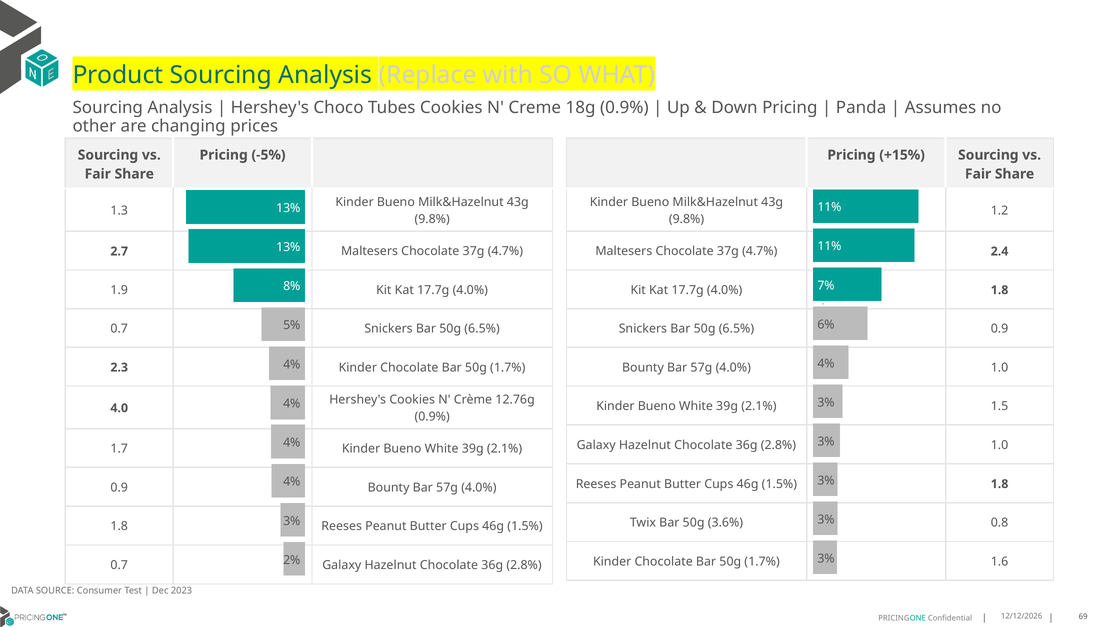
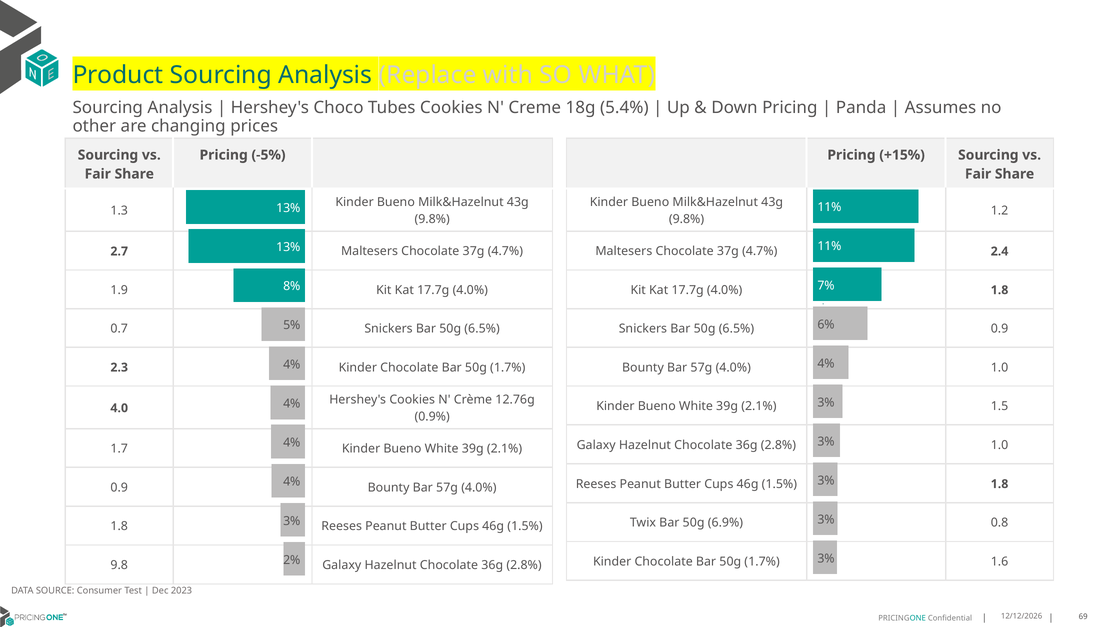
18g 0.9%: 0.9% -> 5.4%
3.6%: 3.6% -> 6.9%
0.7 at (119, 565): 0.7 -> 9.8
